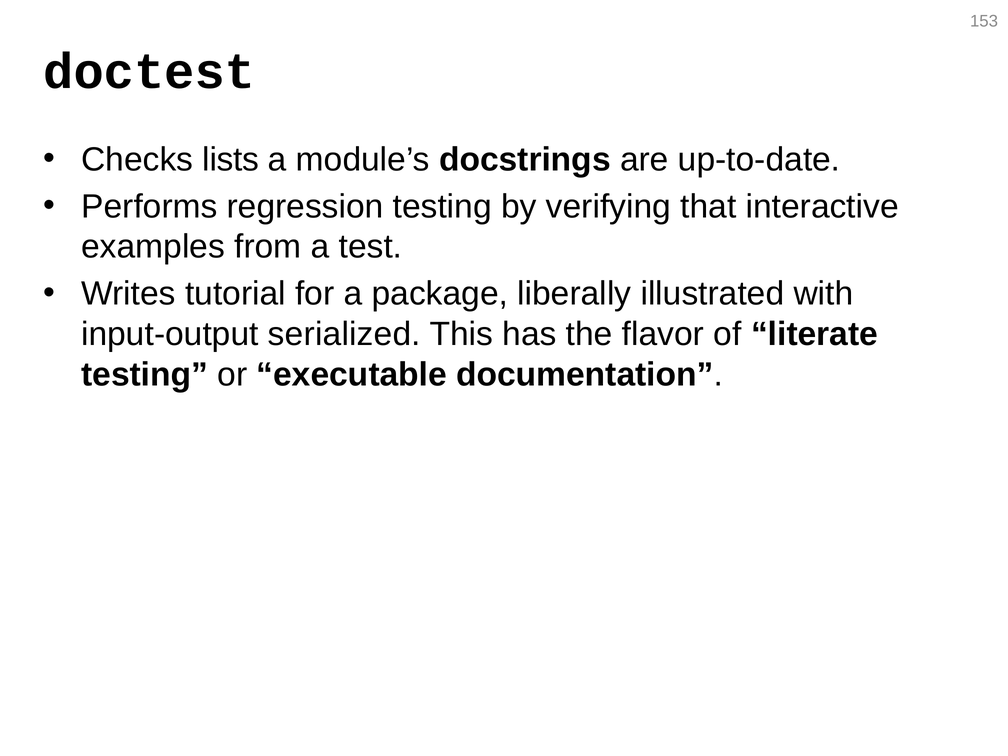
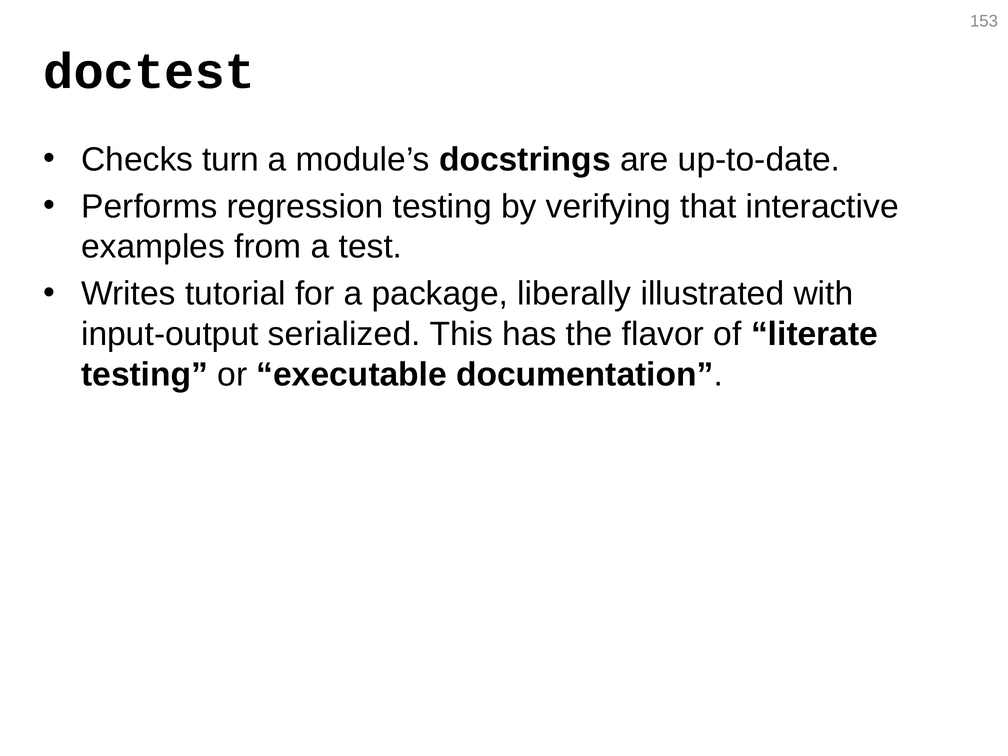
lists: lists -> turn
